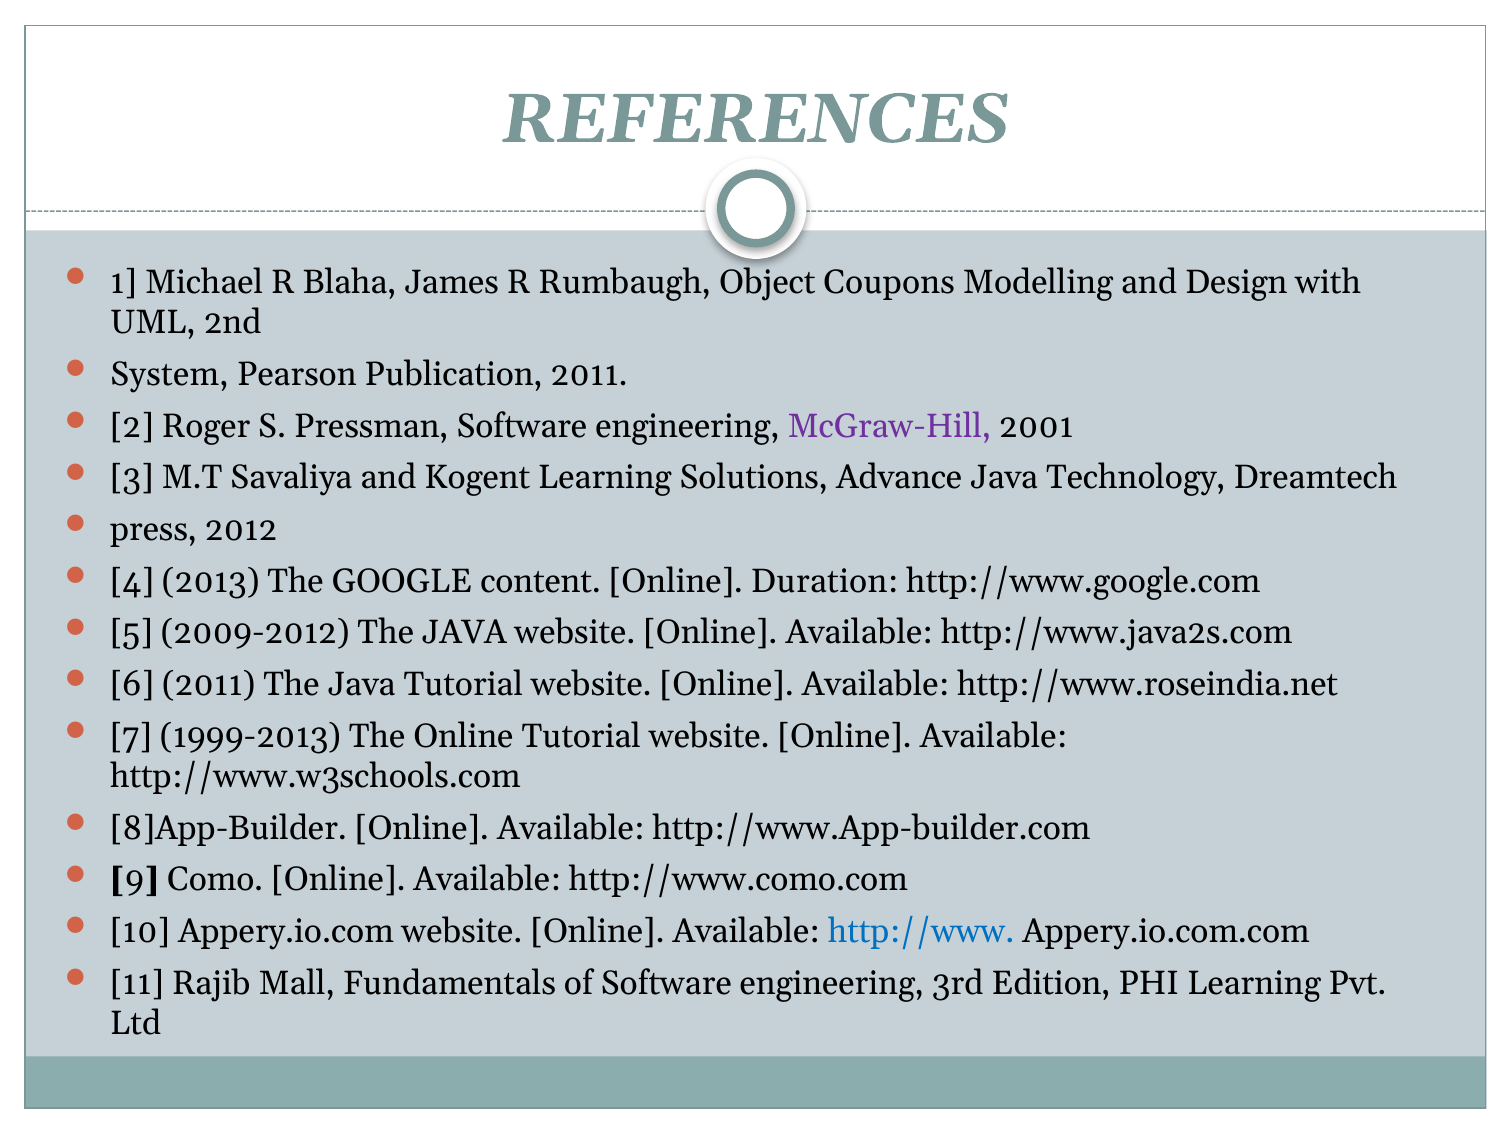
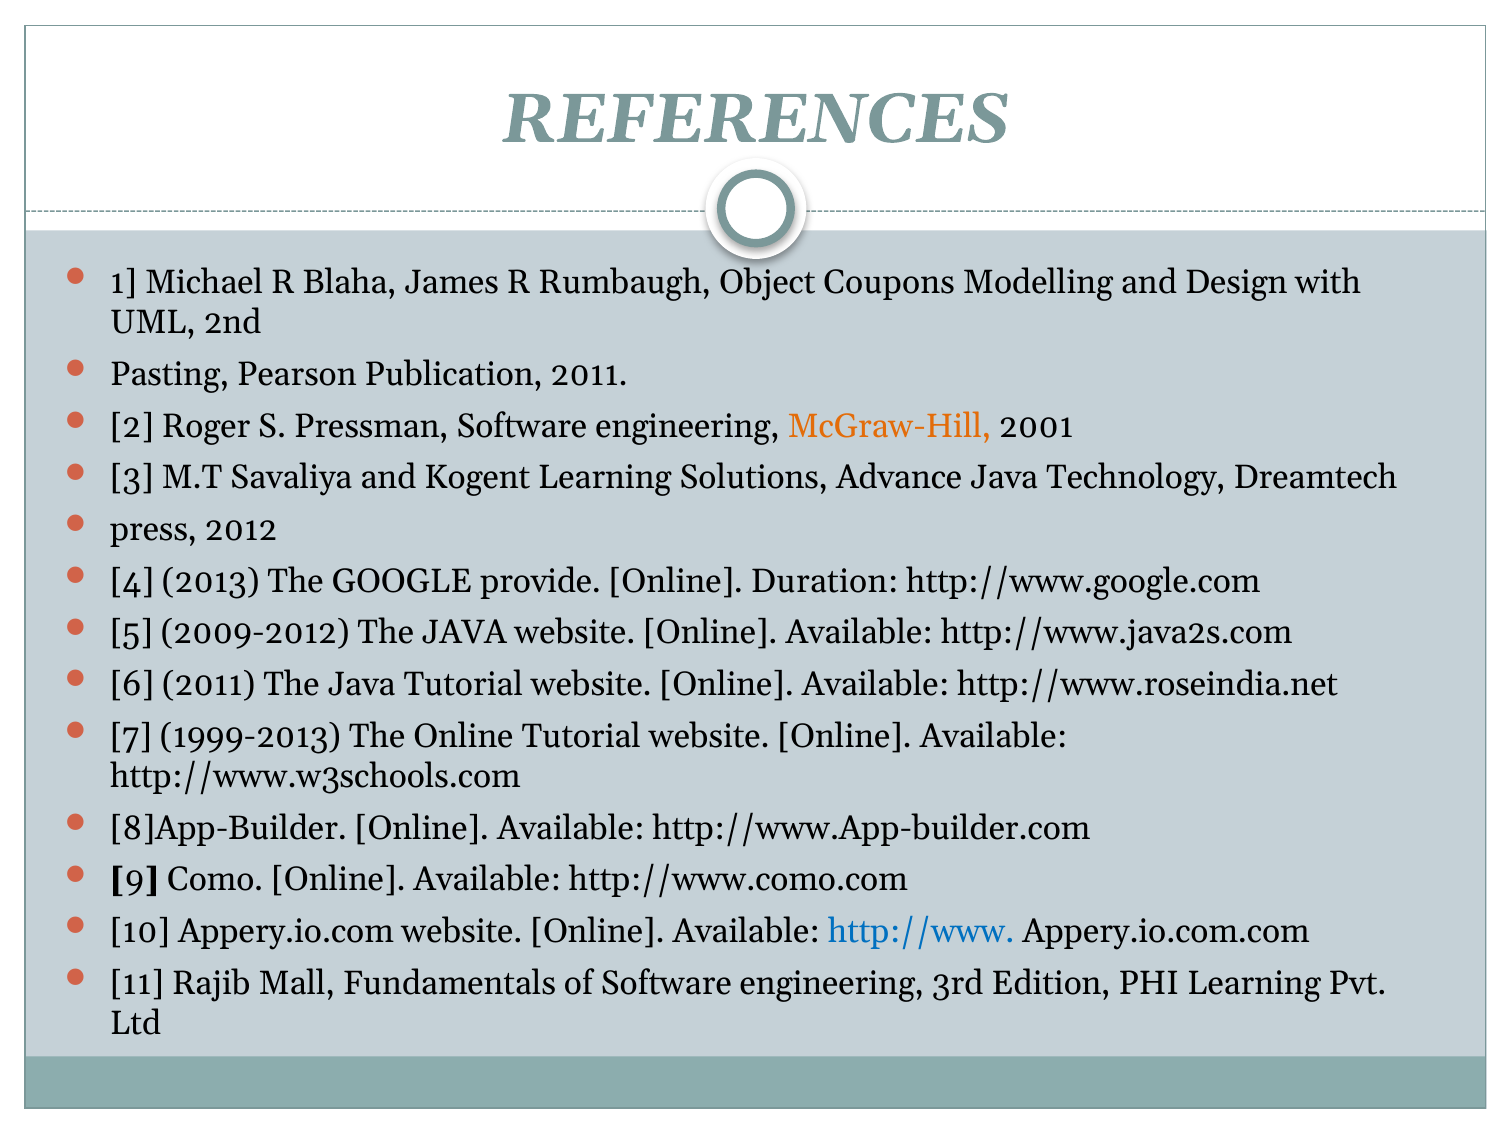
System: System -> Pasting
McGraw-Hill colour: purple -> orange
content: content -> provide
